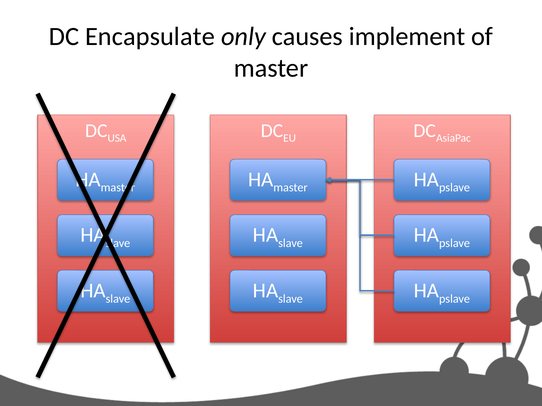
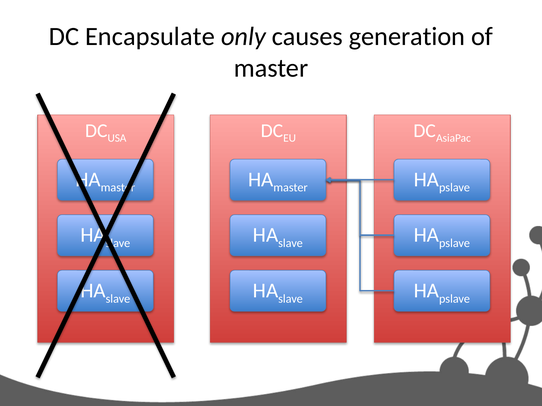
implement: implement -> generation
